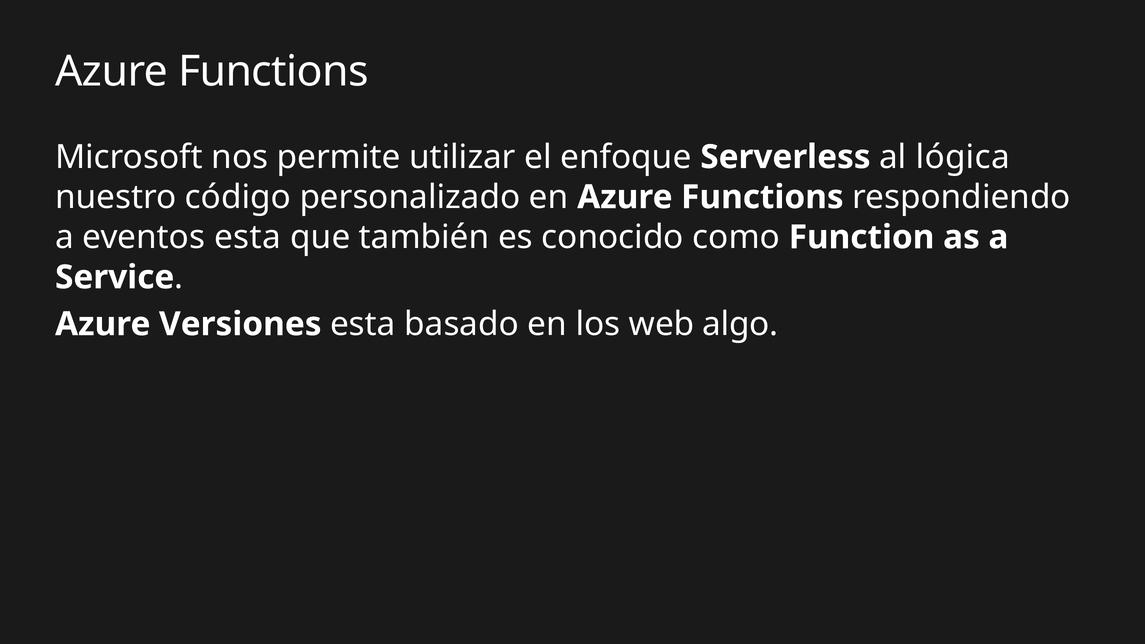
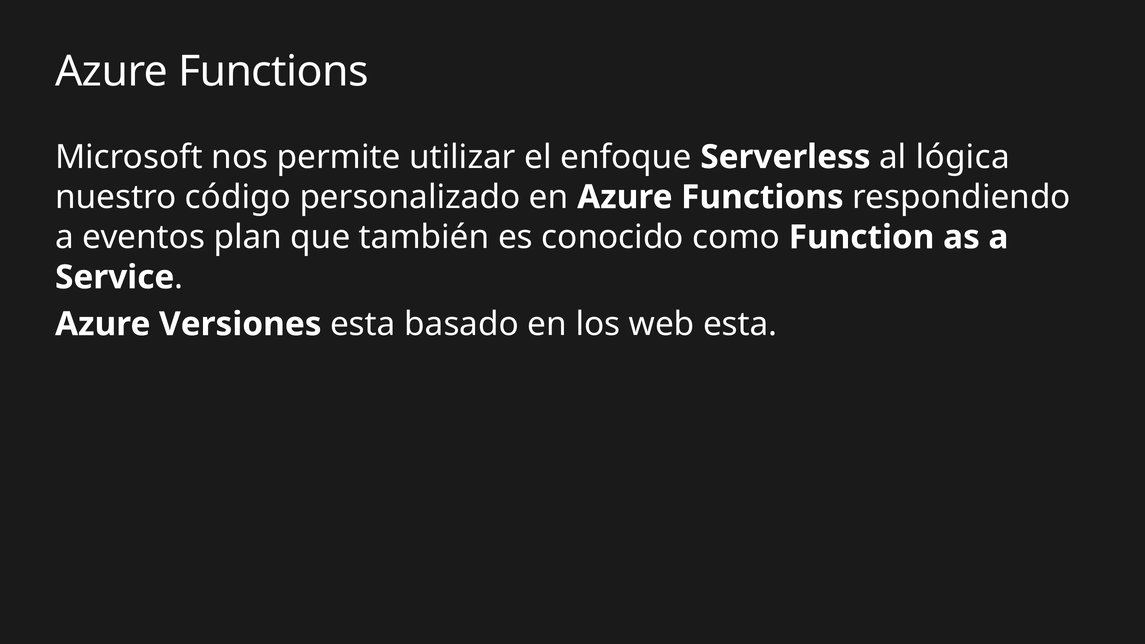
eventos esta: esta -> plan
web algo: algo -> esta
